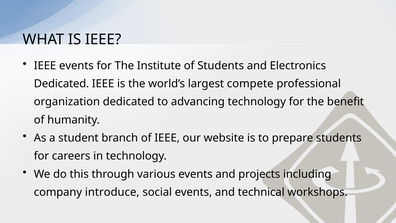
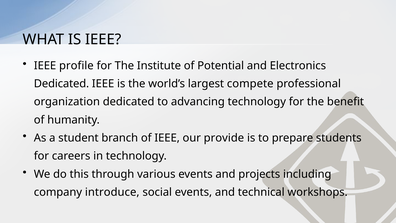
IEEE events: events -> profile
of Students: Students -> Potential
website: website -> provide
